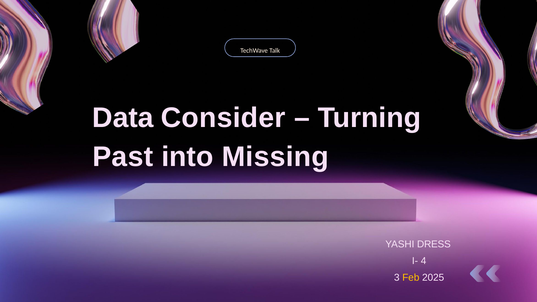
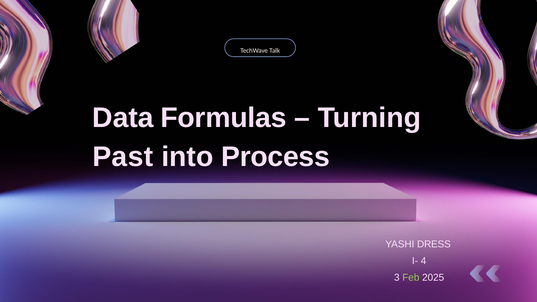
Consider: Consider -> Formulas
Missing: Missing -> Process
Feb colour: yellow -> light green
